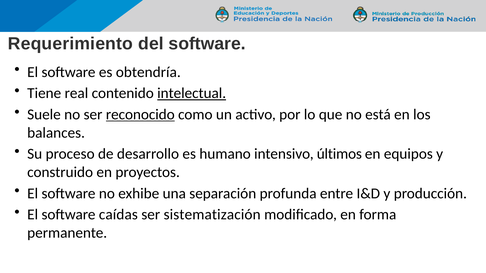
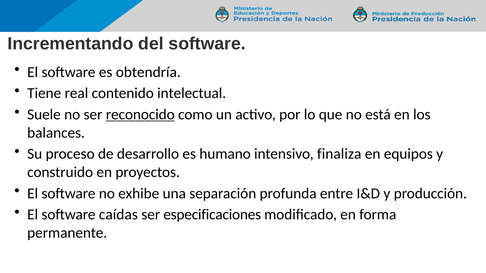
Requerimiento: Requerimiento -> Incrementando
intelectual underline: present -> none
últimos: últimos -> finaliza
sistematización: sistematización -> especificaciones
